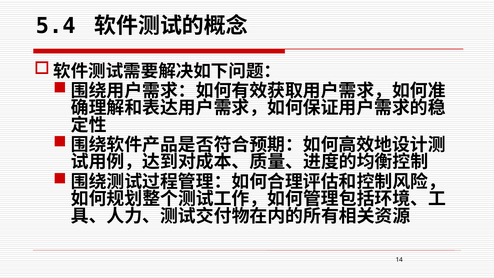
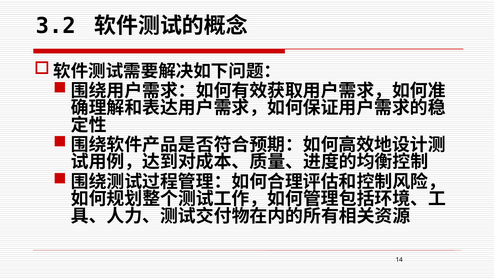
5.4: 5.4 -> 3.2
